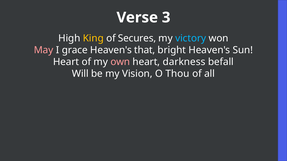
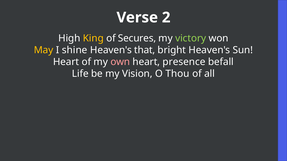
3: 3 -> 2
victory colour: light blue -> light green
May colour: pink -> yellow
grace: grace -> shine
darkness: darkness -> presence
Will: Will -> Life
